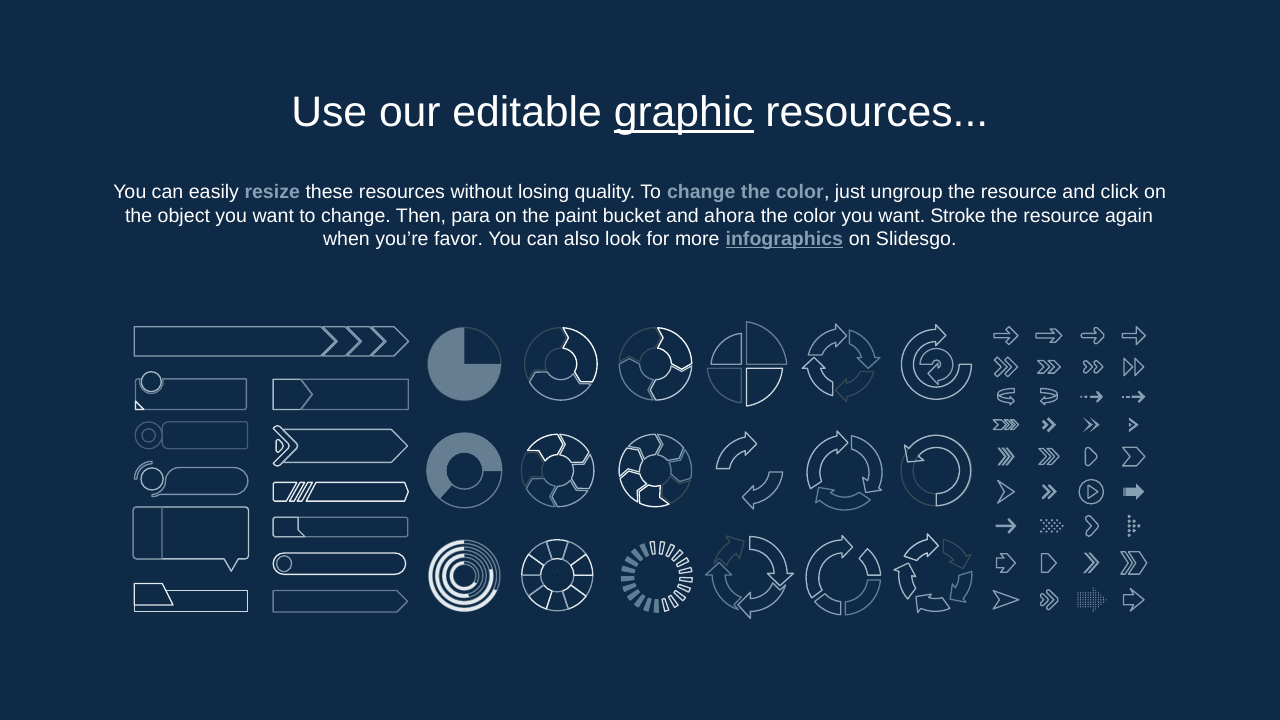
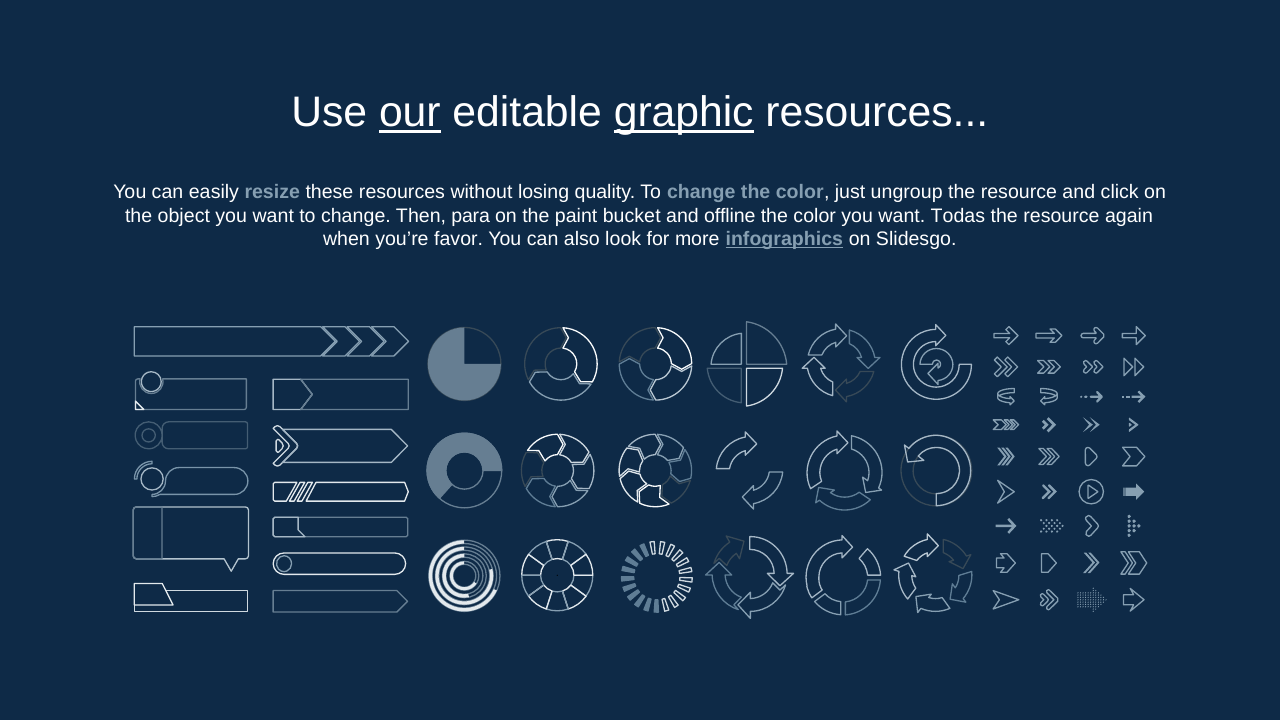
our underline: none -> present
ahora: ahora -> offline
Stroke: Stroke -> Todas
